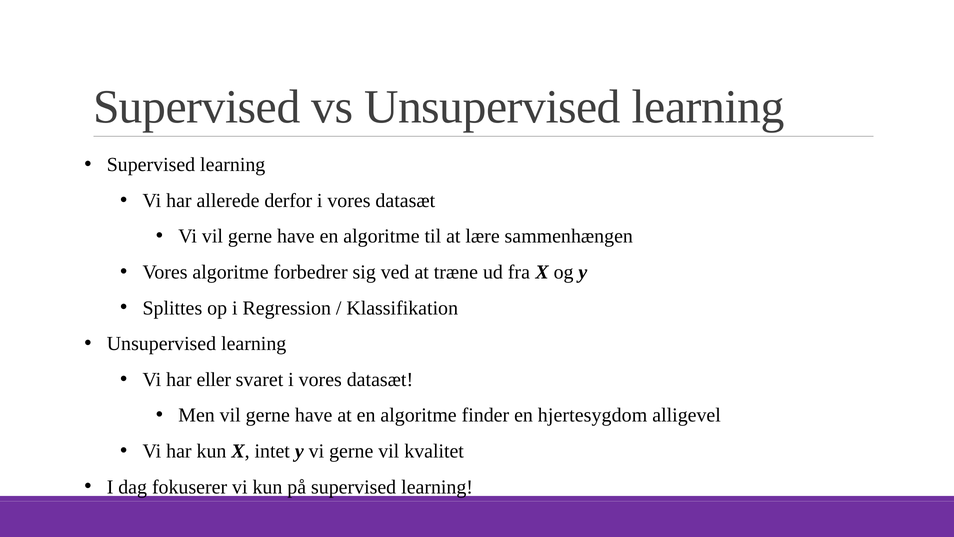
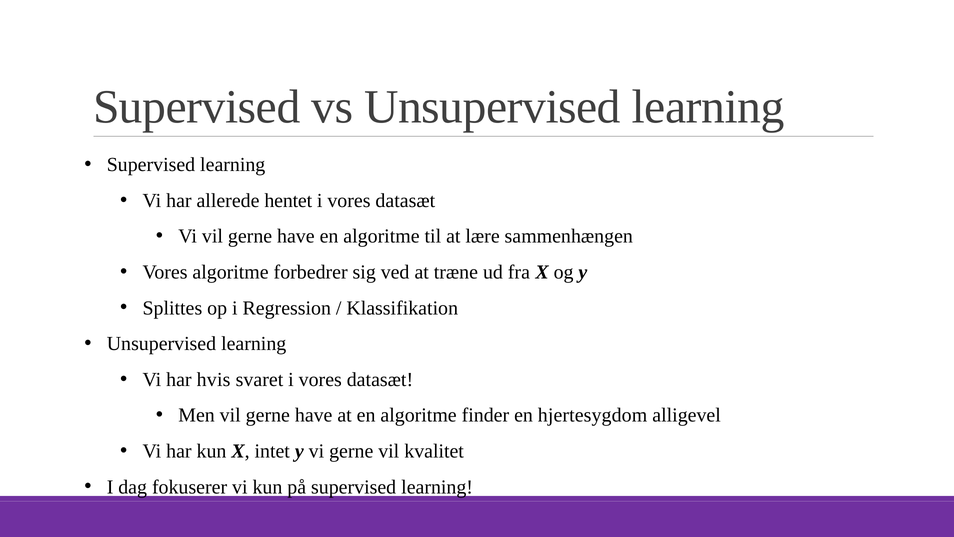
derfor: derfor -> hentet
eller: eller -> hvis
